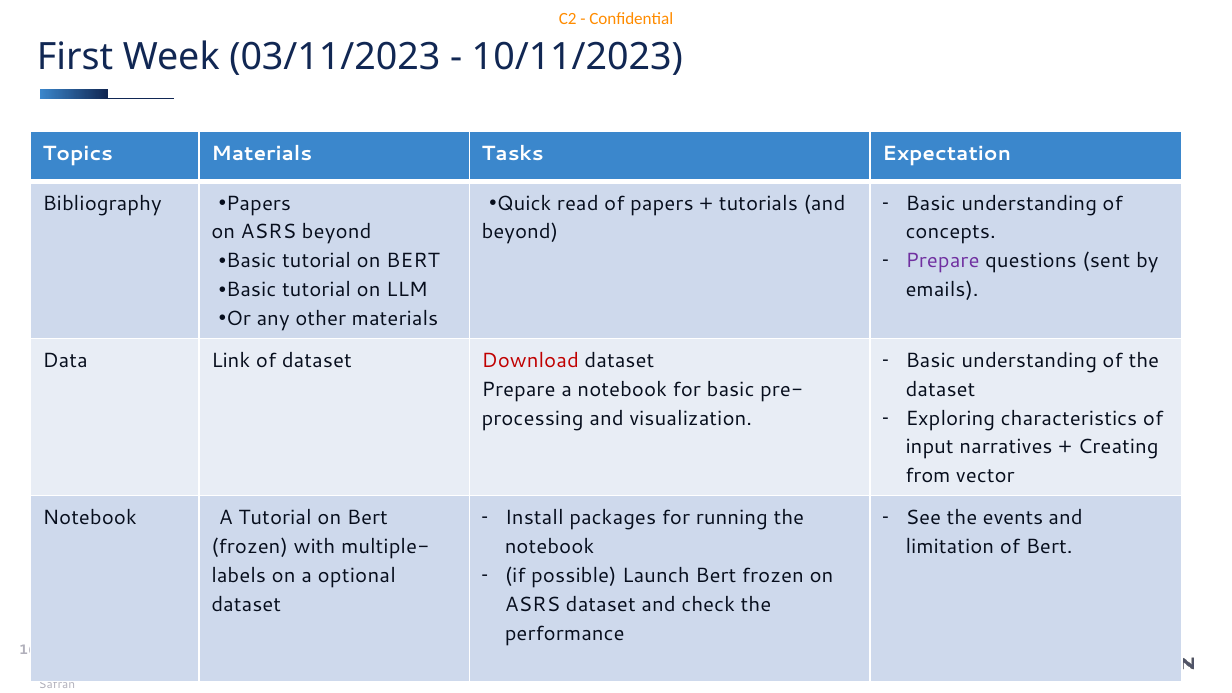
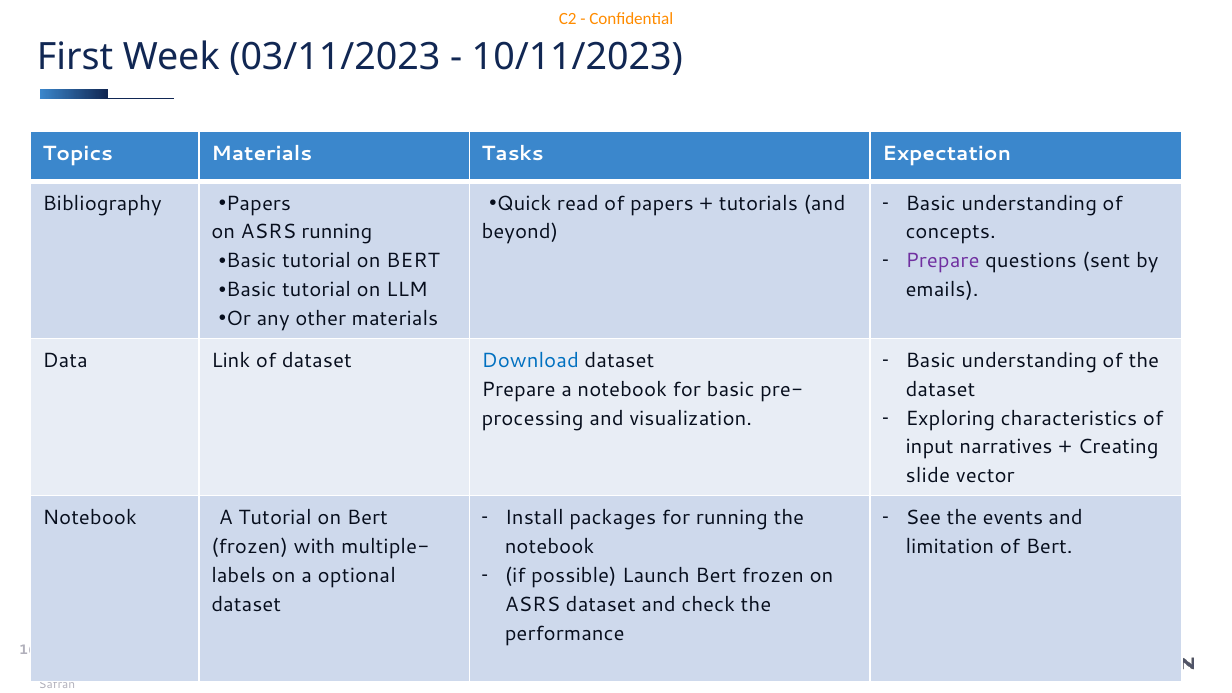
ASRS beyond: beyond -> running
Download colour: red -> blue
from: from -> slide
